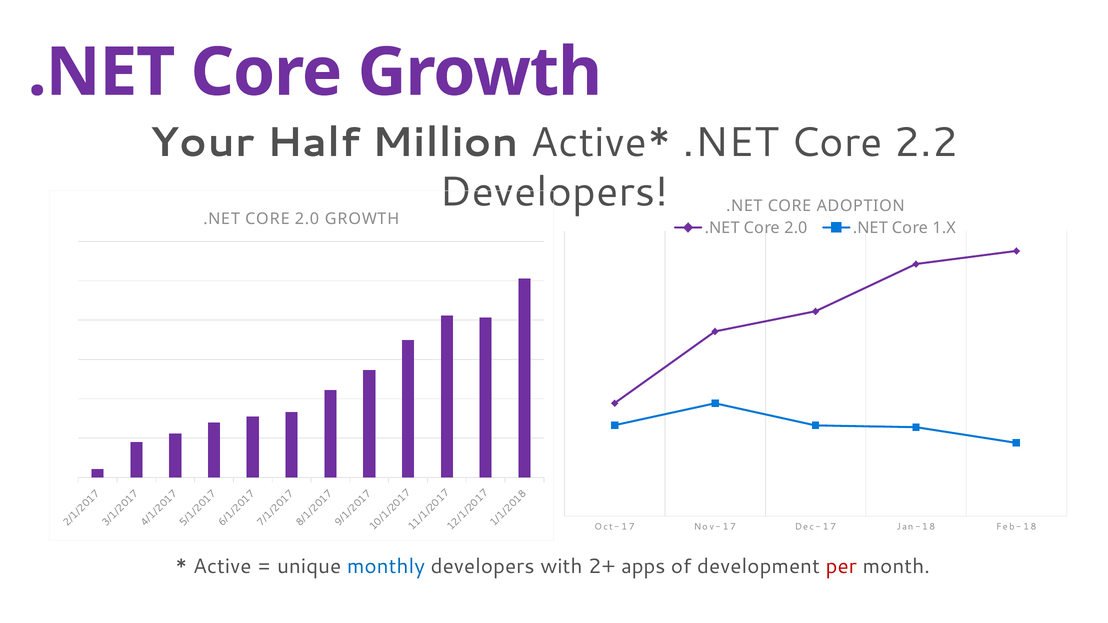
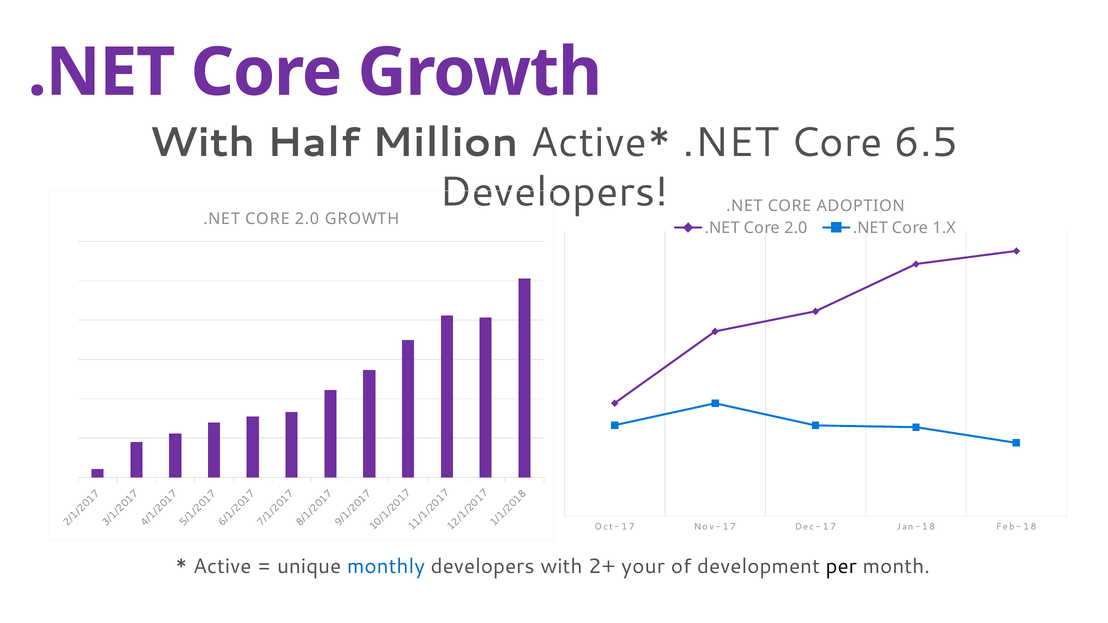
Your at (202, 142): Your -> With
2.2: 2.2 -> 6.5
apps: apps -> your
per colour: red -> black
